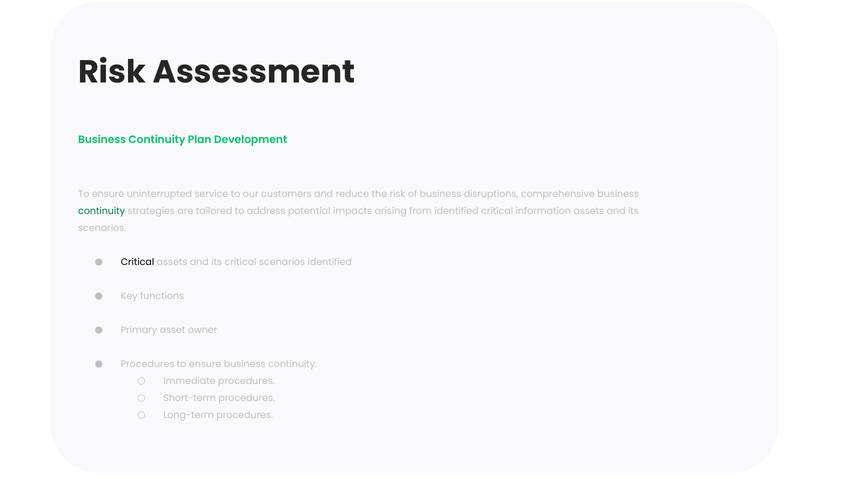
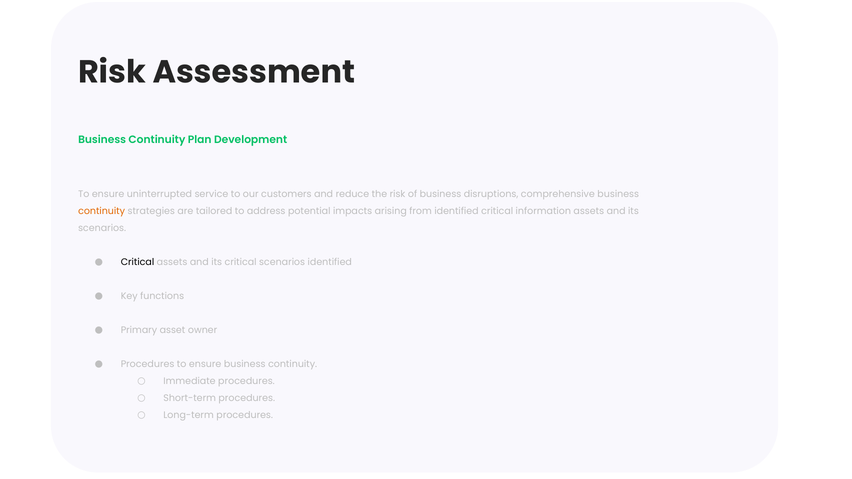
continuity at (102, 211) colour: green -> orange
